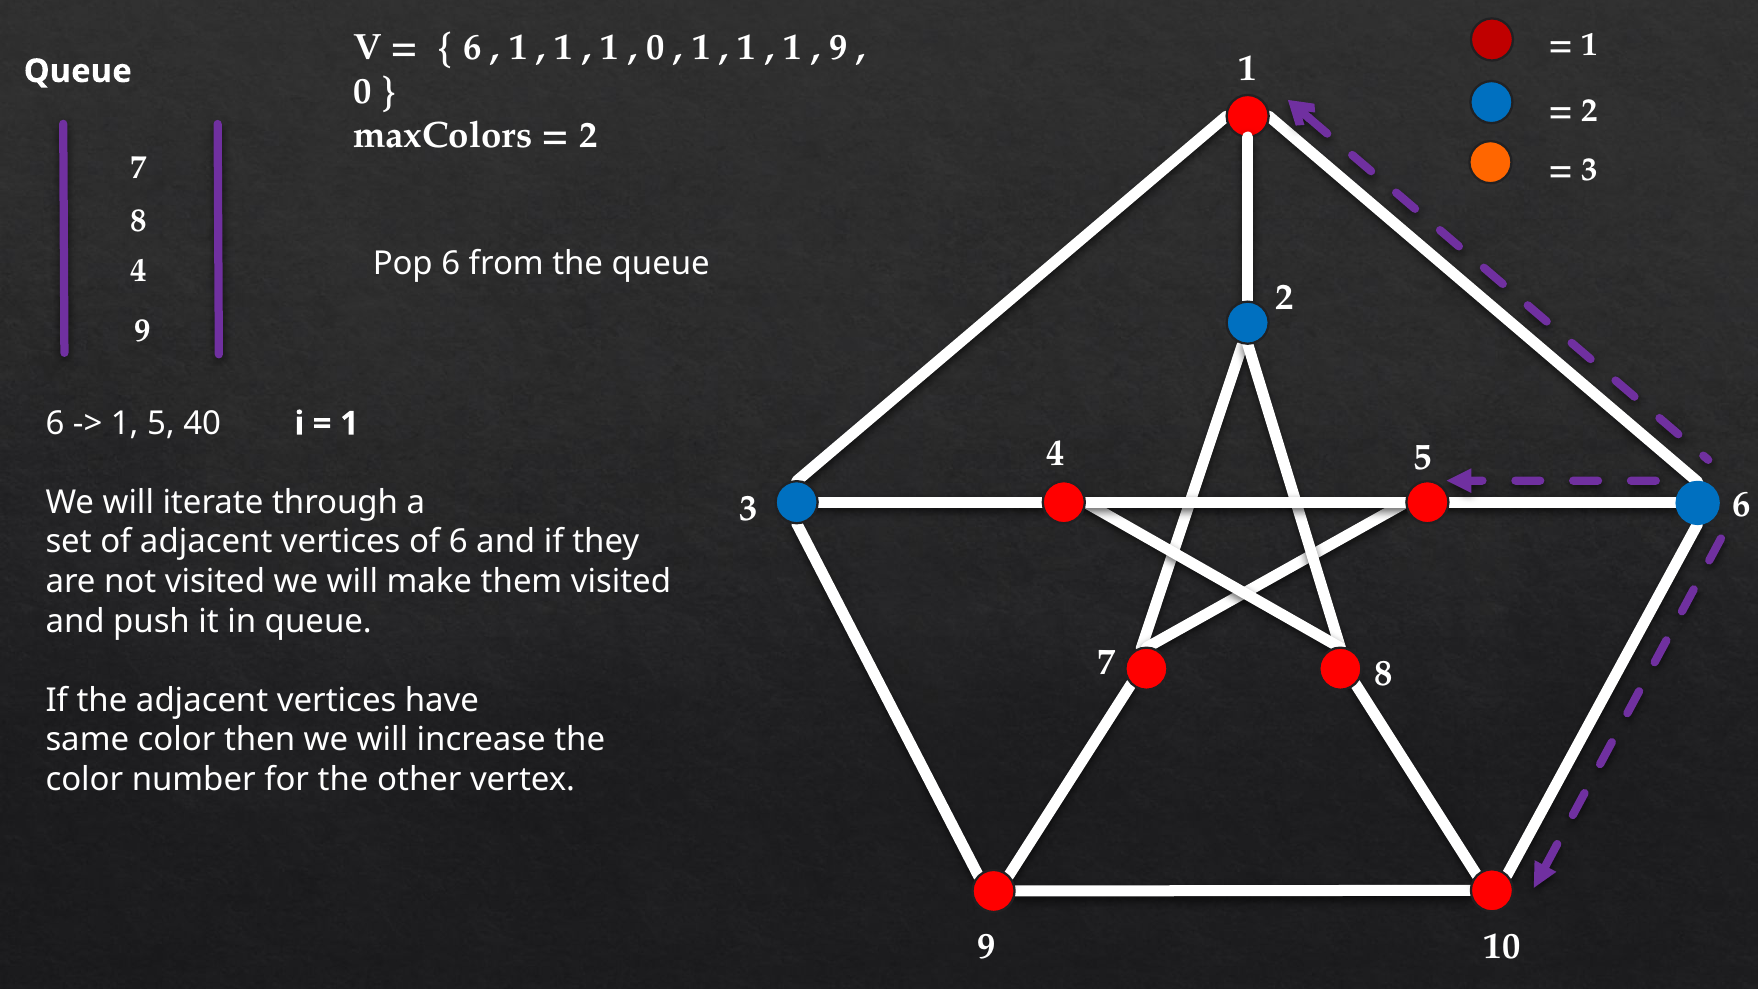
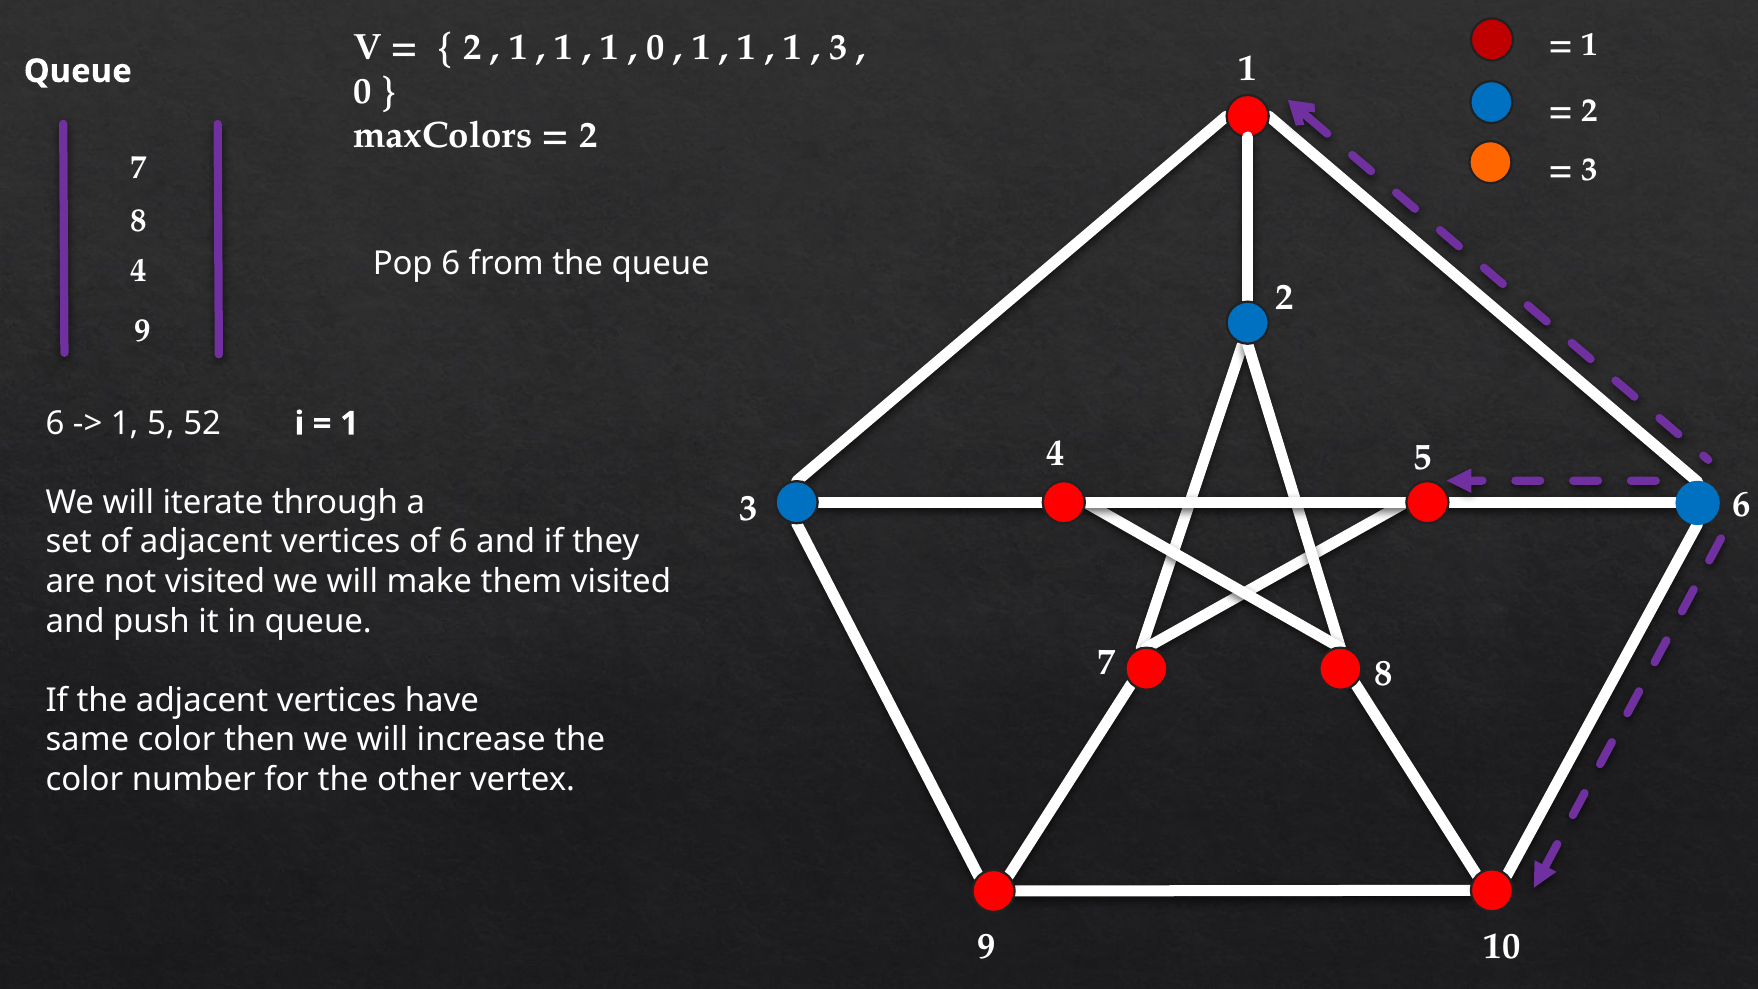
6 at (472, 47): 6 -> 2
9 at (839, 47): 9 -> 3
40: 40 -> 52
